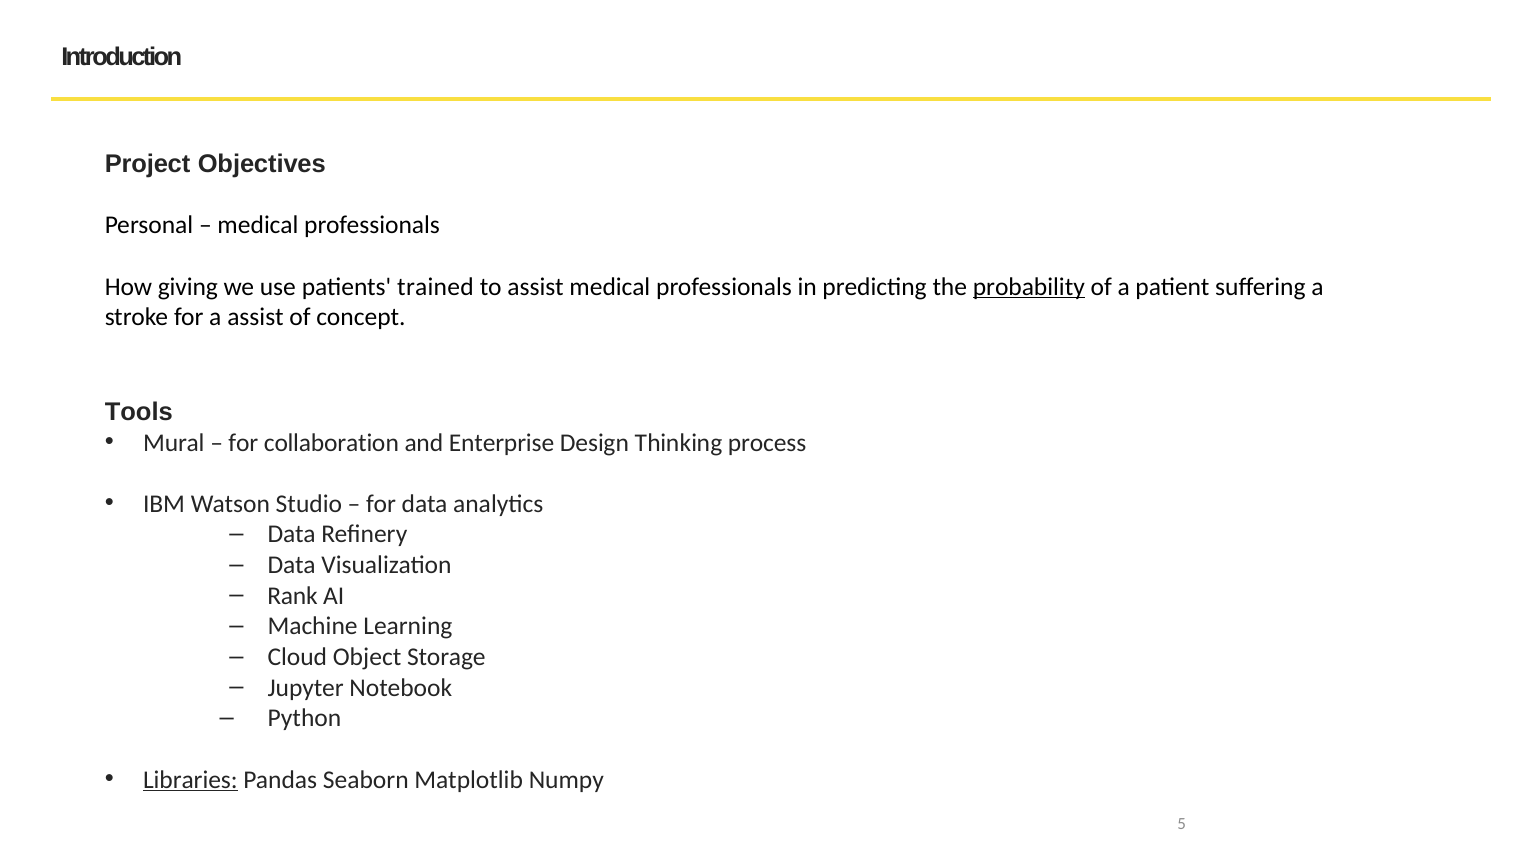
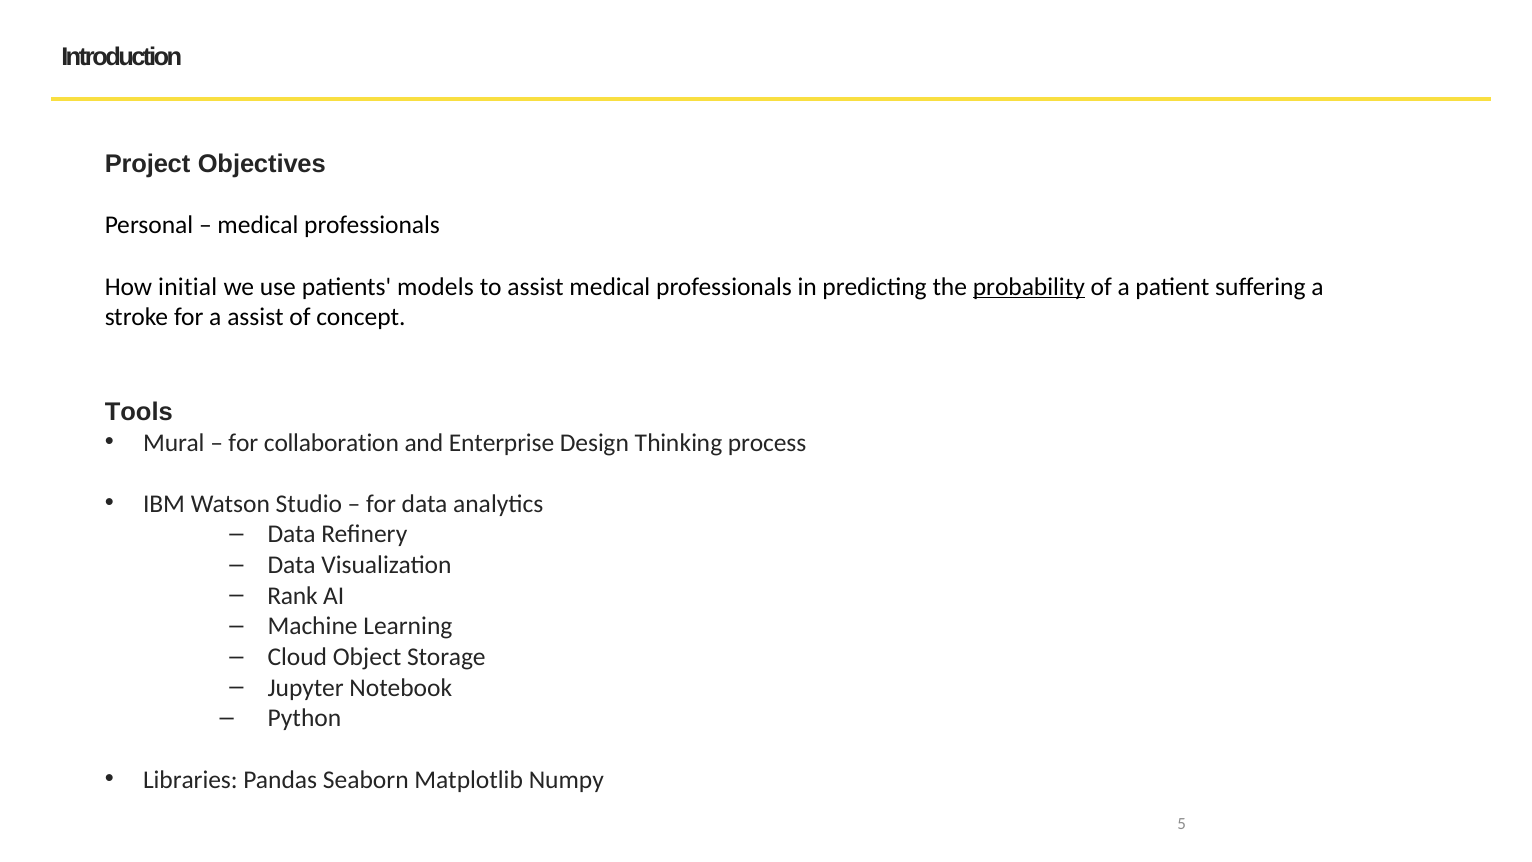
giving: giving -> initial
trained: trained -> models
Libraries underline: present -> none
